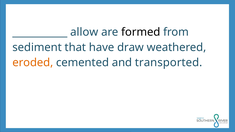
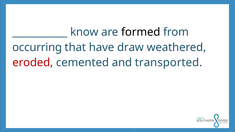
allow: allow -> know
sediment: sediment -> occurring
eroded colour: orange -> red
